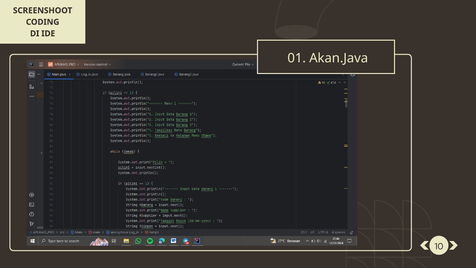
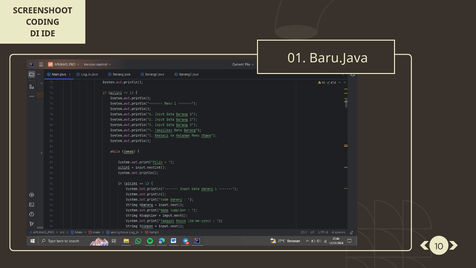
Akan.Java: Akan.Java -> Baru.Java
